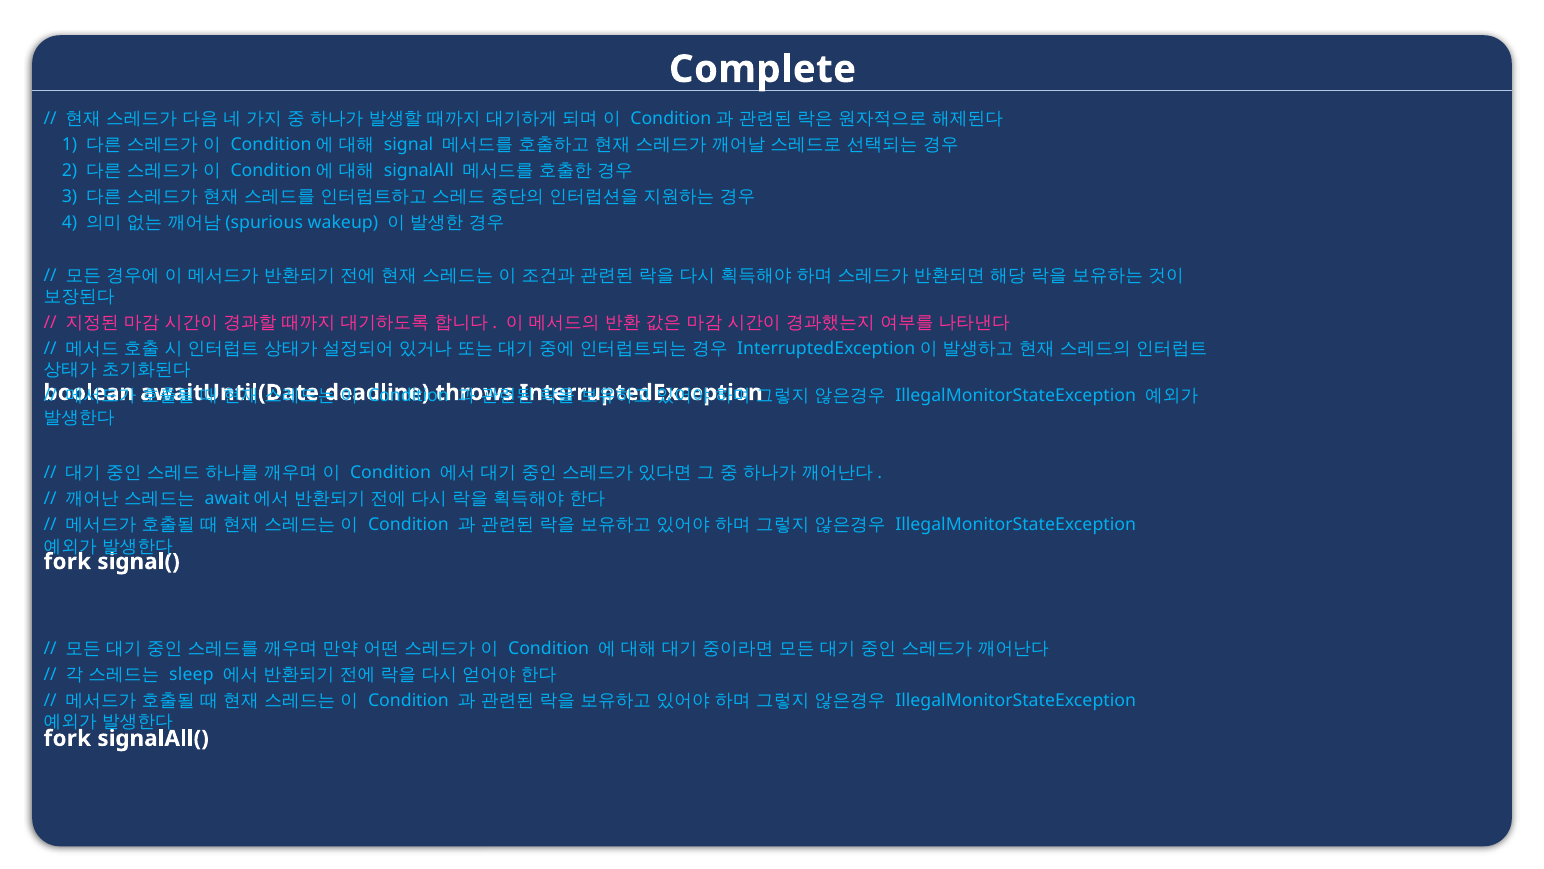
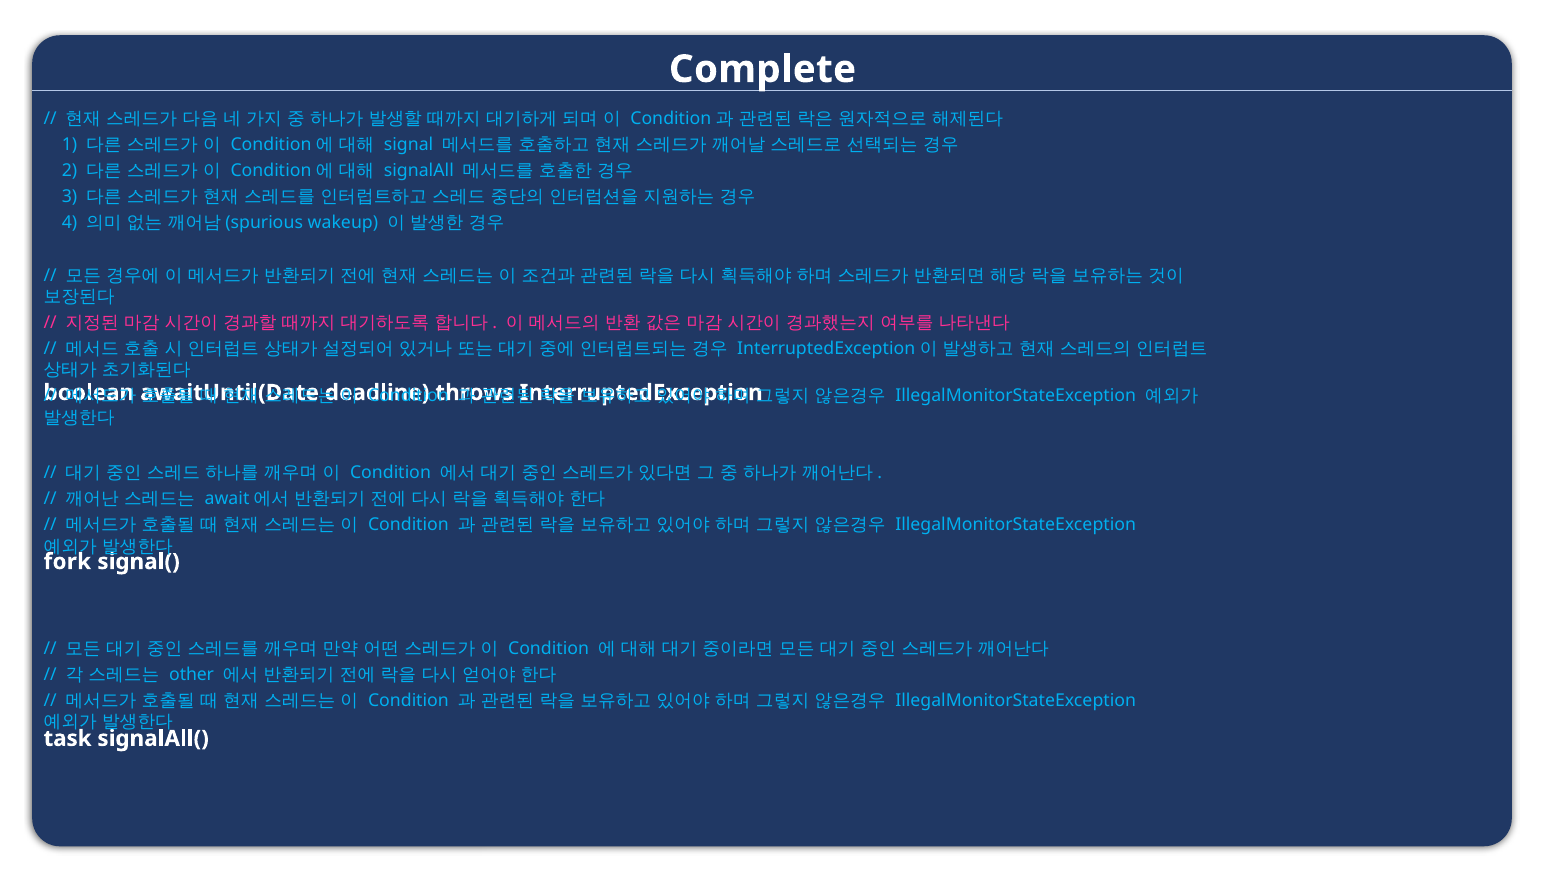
sleep: sleep -> other
fork at (67, 738): fork -> task
